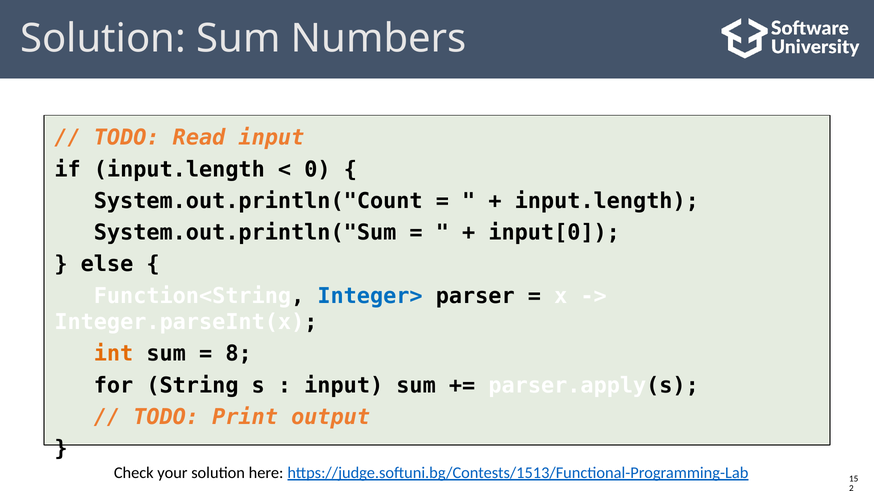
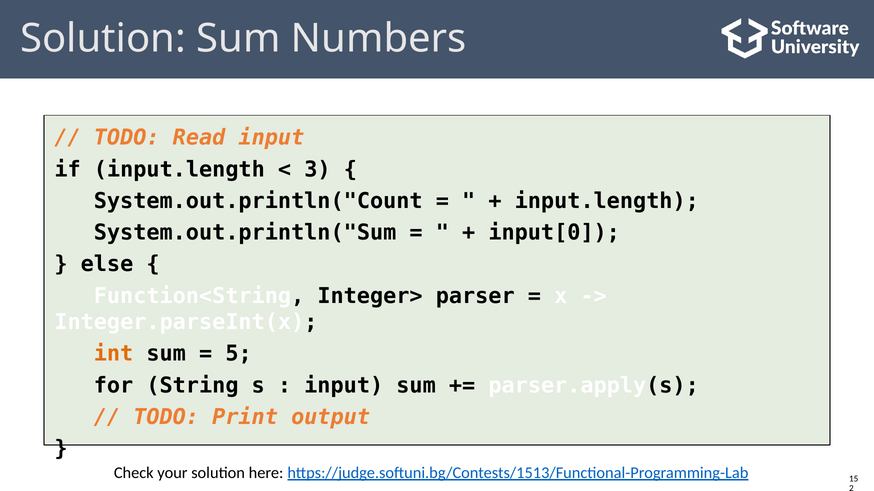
0: 0 -> 3
Integer> colour: blue -> black
8: 8 -> 5
